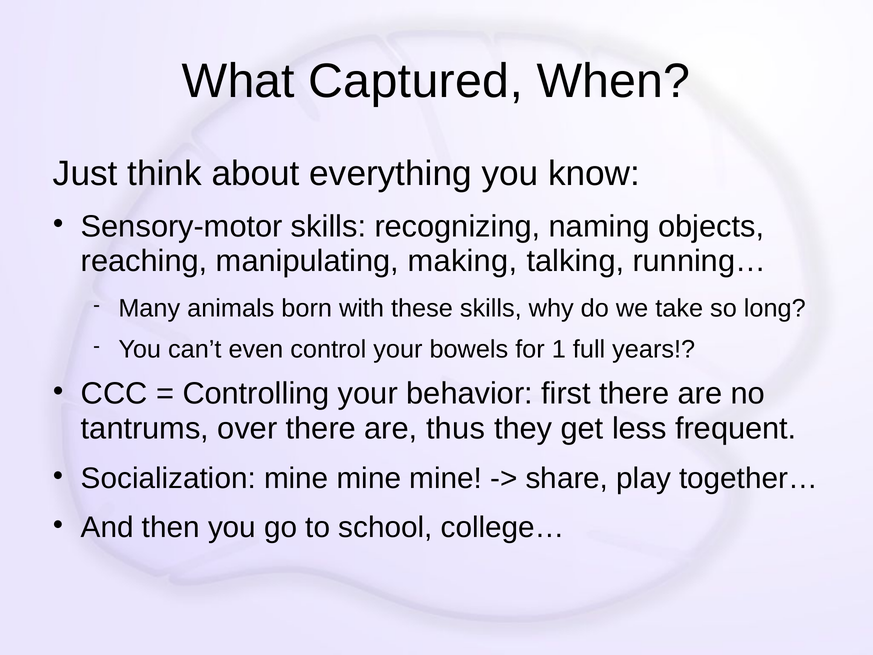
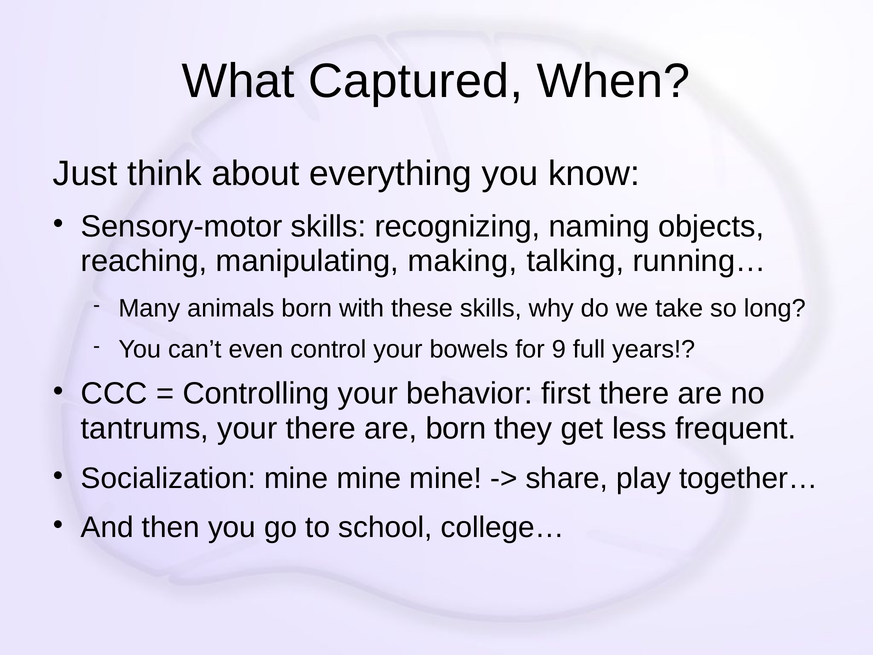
1: 1 -> 9
tantrums over: over -> your
are thus: thus -> born
